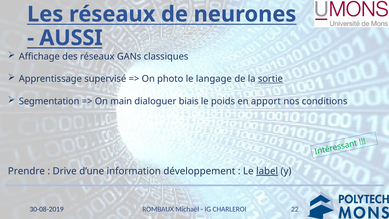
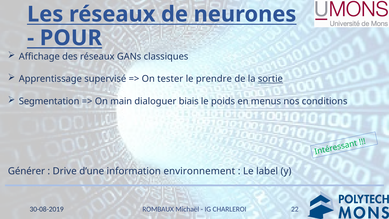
AUSSI: AUSSI -> POUR
photo: photo -> tester
langage: langage -> prendre
apport: apport -> menus
Prendre: Prendre -> Générer
développement: développement -> environnement
label underline: present -> none
